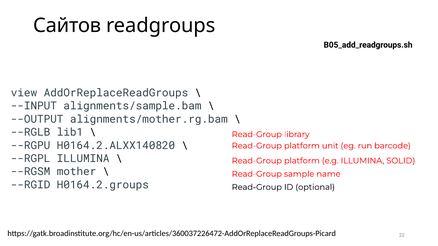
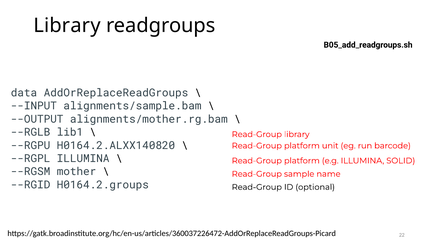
Сайтов at (67, 25): Сайтов -> Library
view: view -> data
